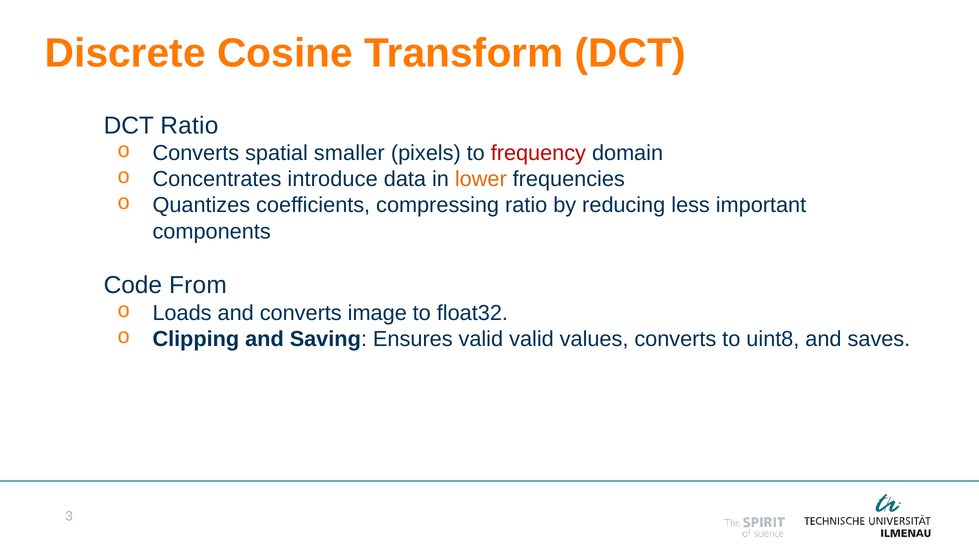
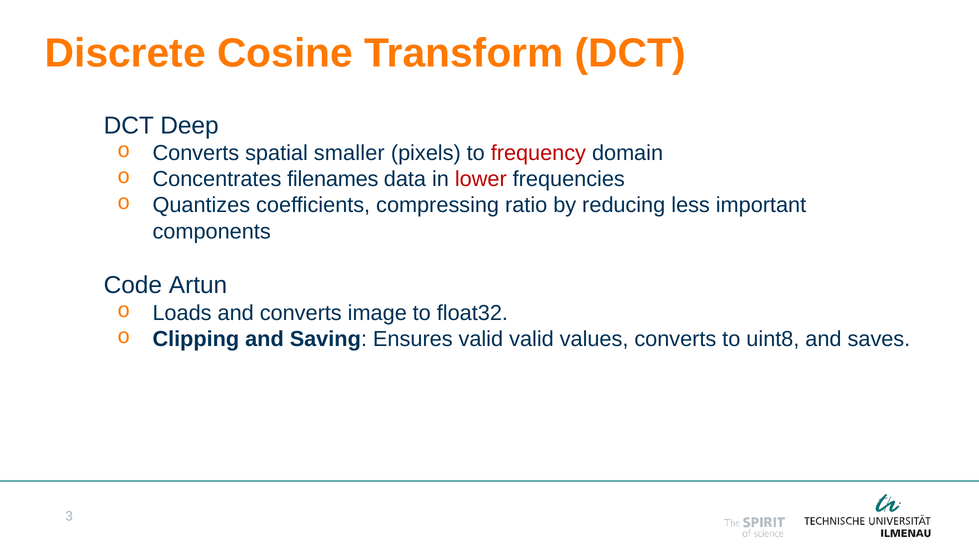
DCT Ratio: Ratio -> Deep
introduce: introduce -> filenames
lower colour: orange -> red
From: From -> Artun
